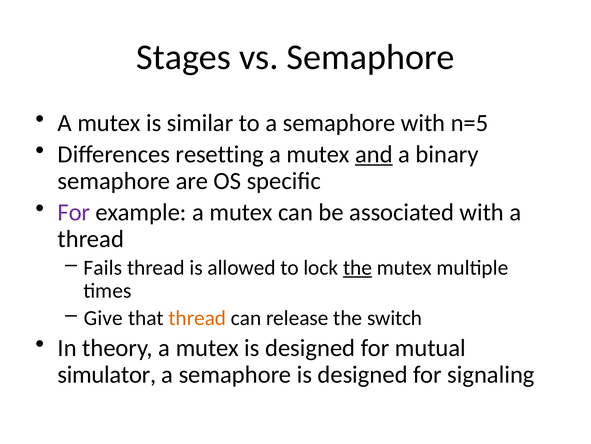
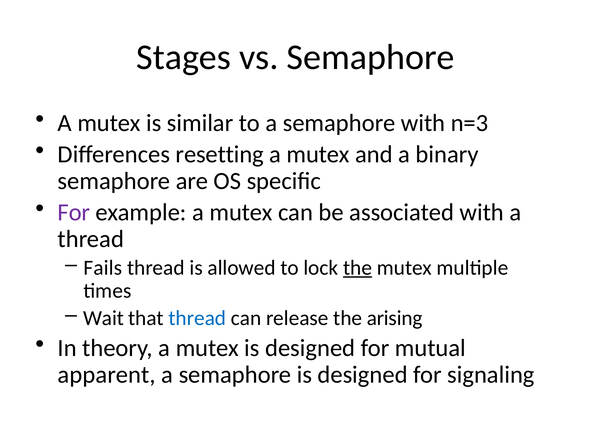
n=5: n=5 -> n=3
and underline: present -> none
Give: Give -> Wait
thread at (197, 317) colour: orange -> blue
switch: switch -> arising
simulator: simulator -> apparent
